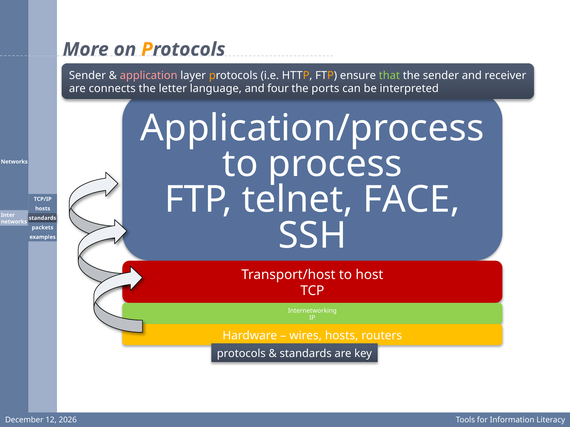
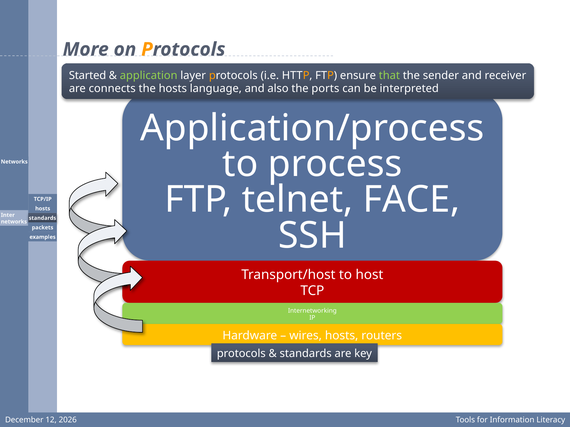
Sender at (87, 75): Sender -> Started
application colour: pink -> light green
the letter: letter -> hosts
four: four -> also
